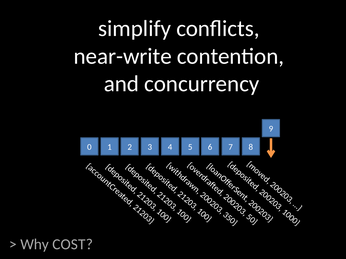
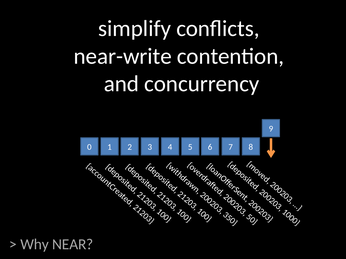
COST: COST -> NEAR
